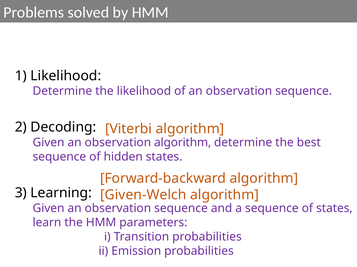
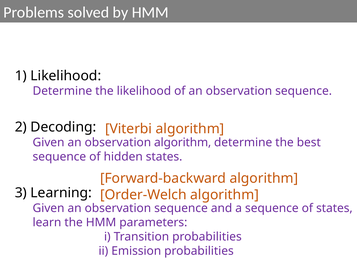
Given-Welch: Given-Welch -> Order-Welch
